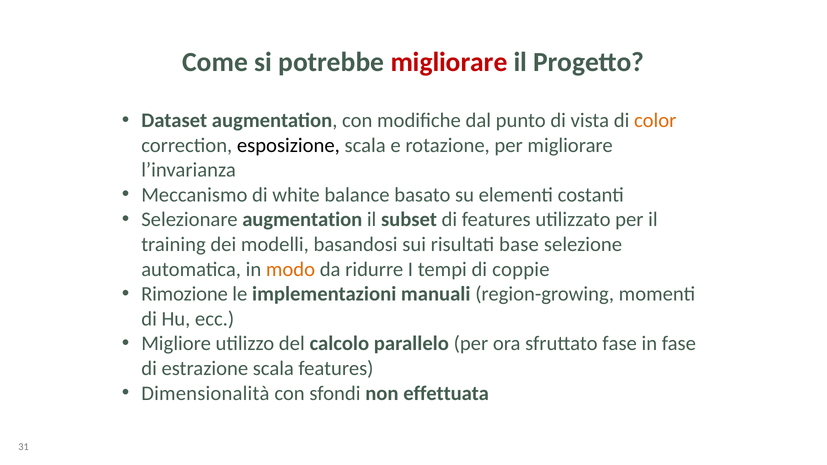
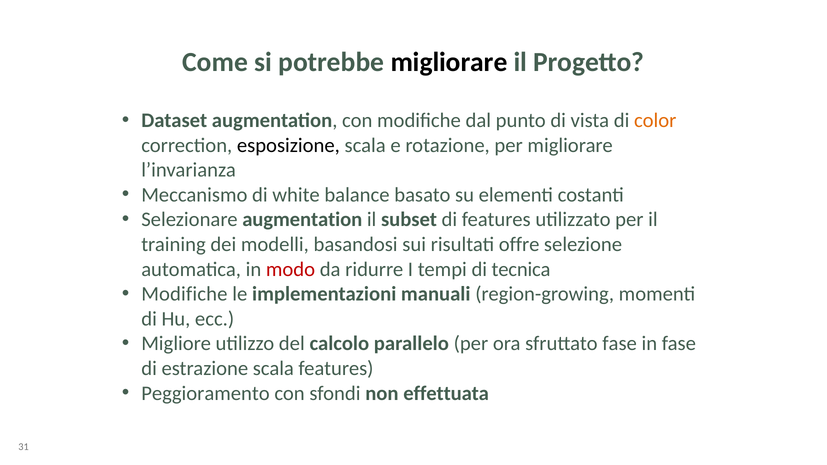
migliorare at (449, 62) colour: red -> black
base: base -> offre
modo colour: orange -> red
coppie: coppie -> tecnica
Rimozione at (185, 294): Rimozione -> Modifiche
Dimensionalità: Dimensionalità -> Peggioramento
